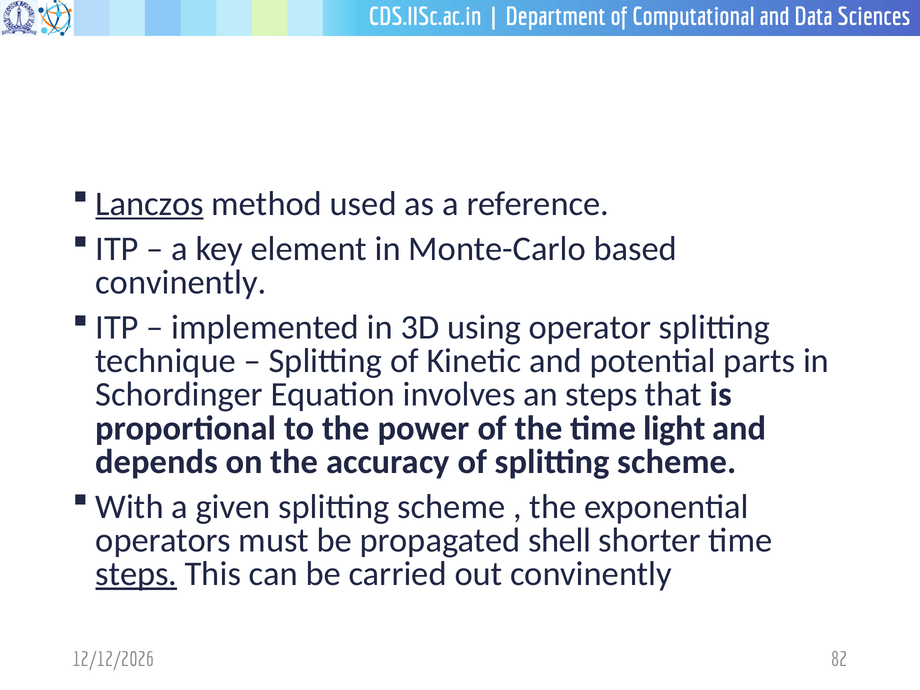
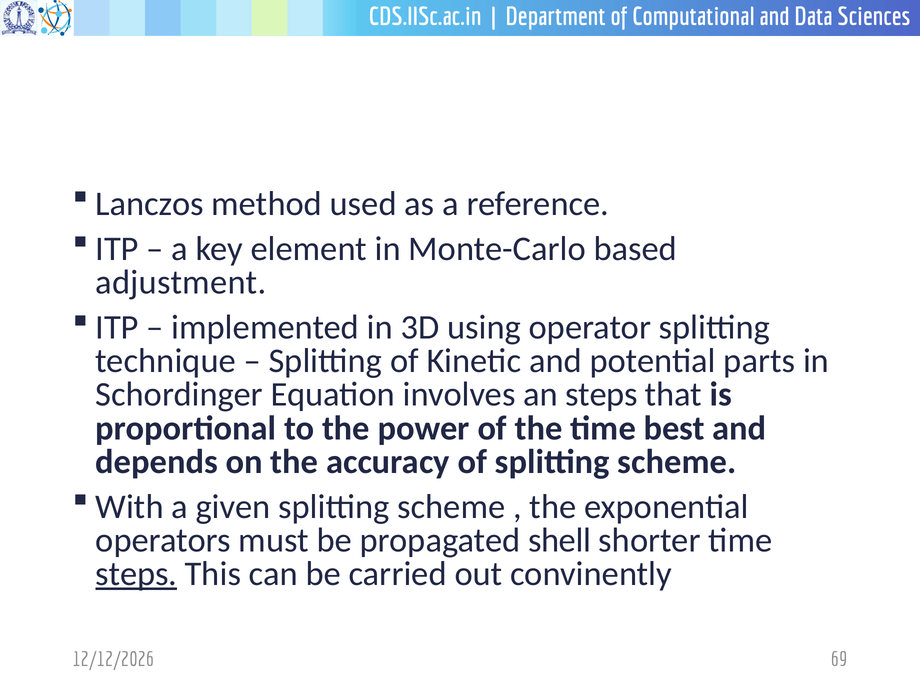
Lanczos underline: present -> none
convinently at (181, 282): convinently -> adjustment
light: light -> best
82: 82 -> 69
